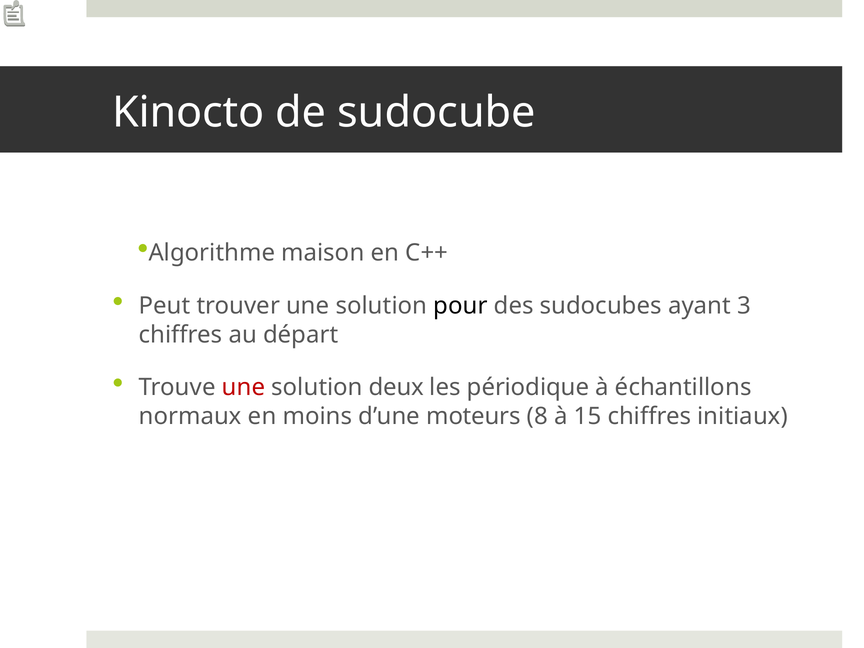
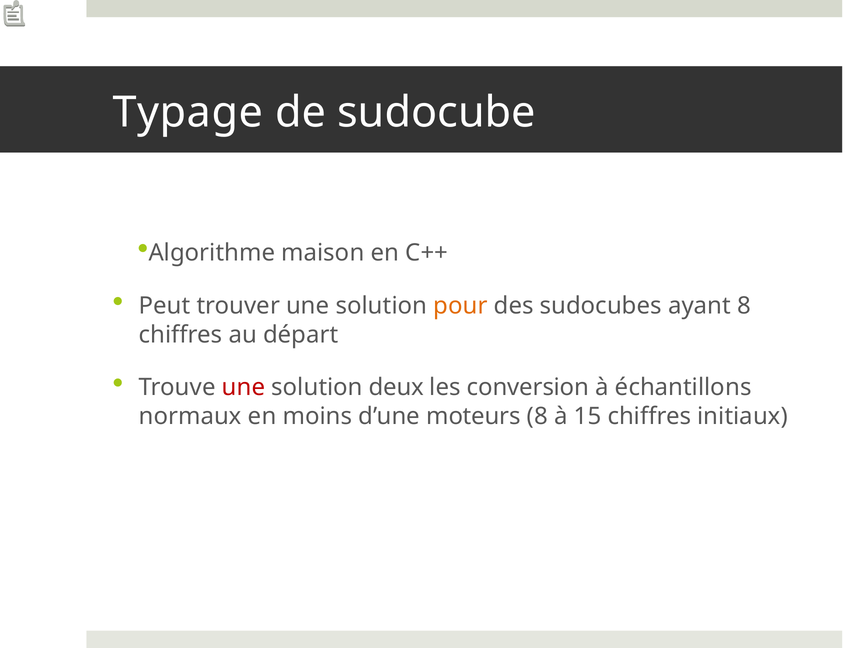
Kinocto: Kinocto -> Typage
pour colour: black -> orange
ayant 3: 3 -> 8
périodique: périodique -> conversion
